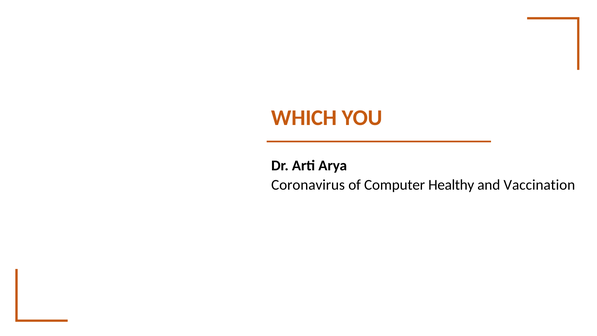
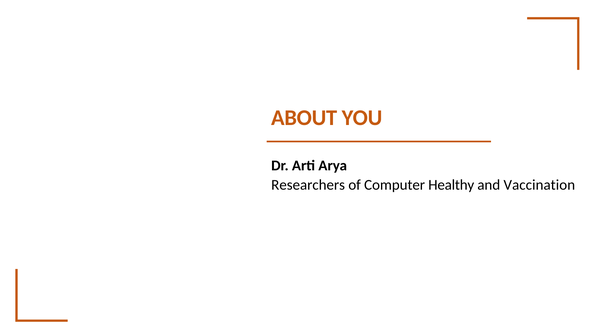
WHICH: WHICH -> ABOUT
Coronavirus: Coronavirus -> Researchers
